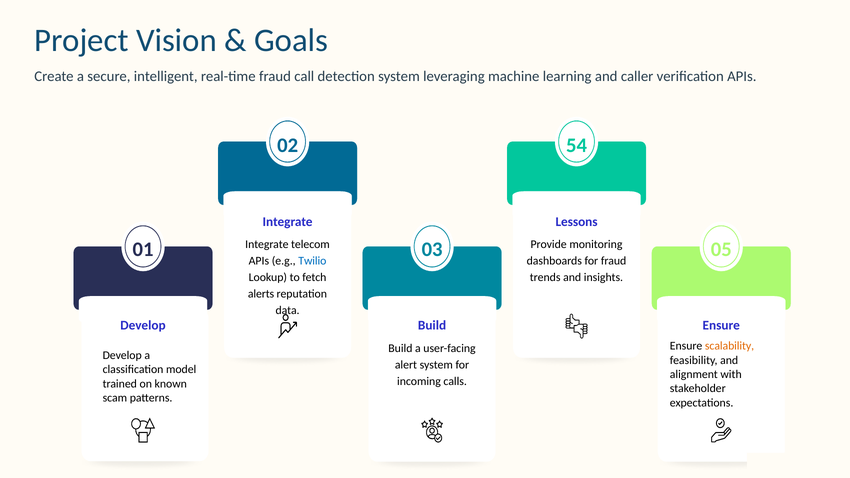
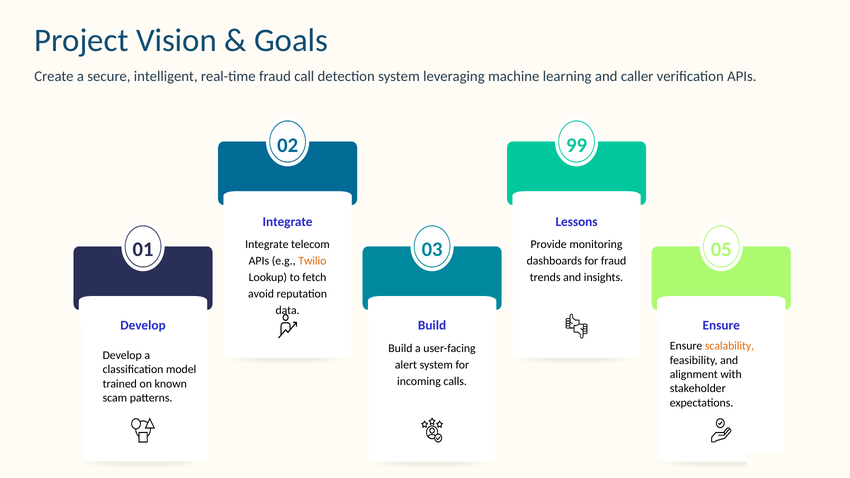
54: 54 -> 99
Twilio colour: blue -> orange
alerts: alerts -> avoid
